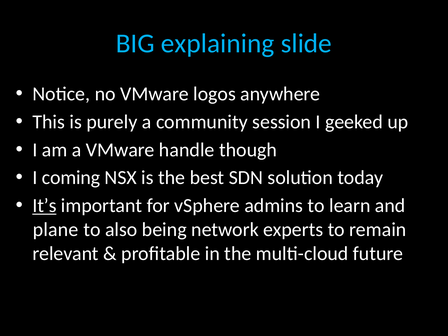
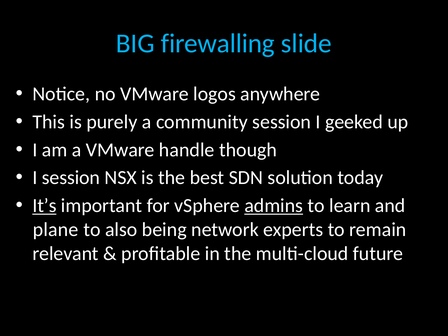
explaining: explaining -> firewalling
I coming: coming -> session
admins underline: none -> present
